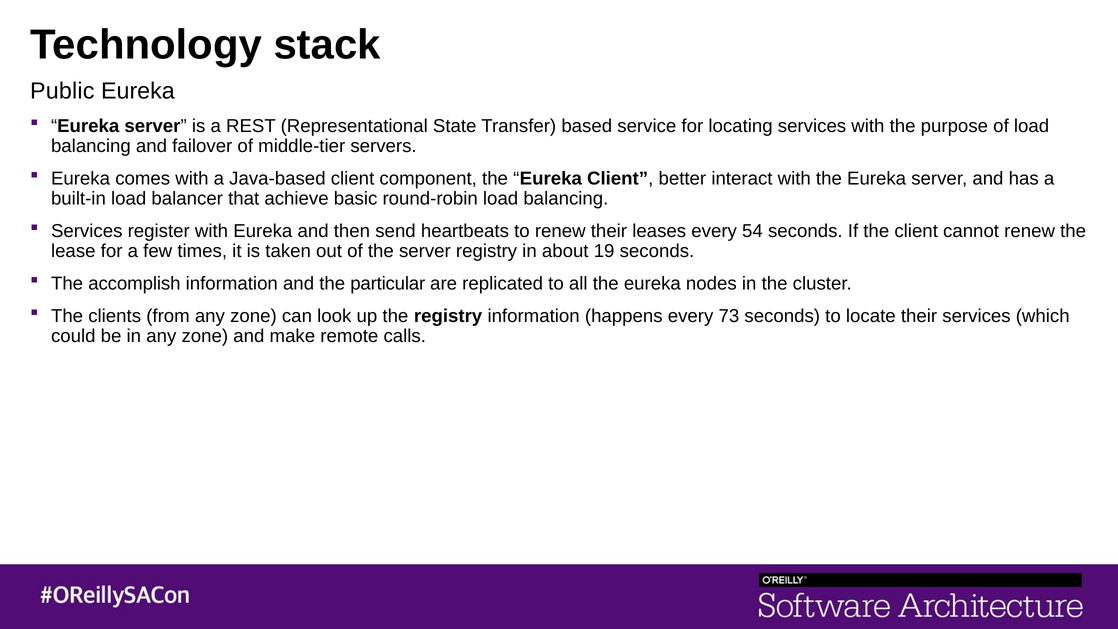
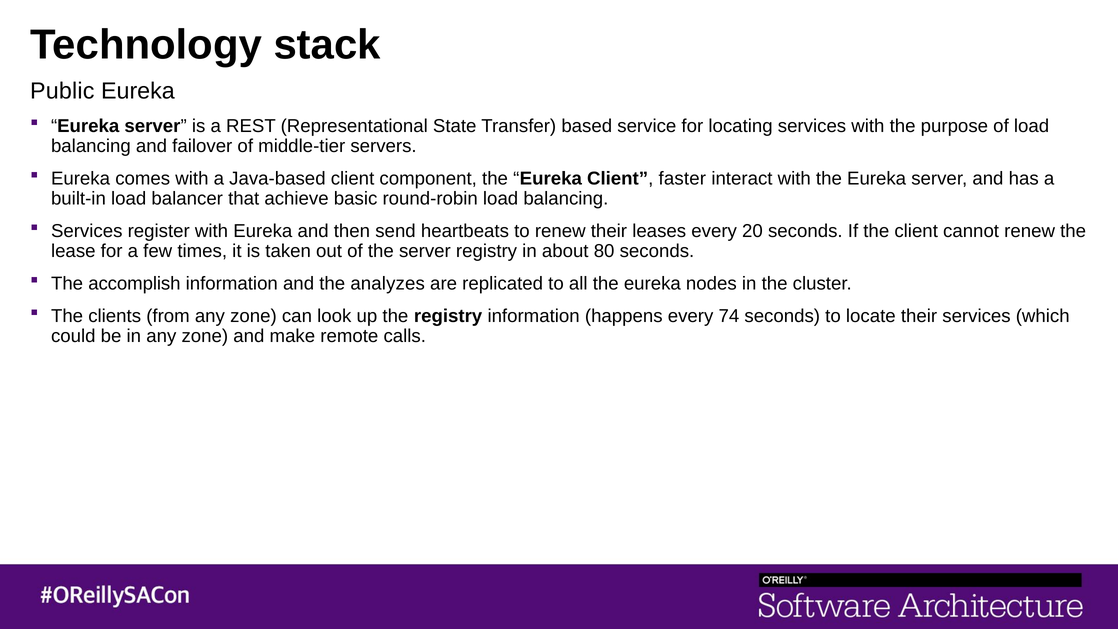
better: better -> faster
54: 54 -> 20
19: 19 -> 80
particular: particular -> analyzes
73: 73 -> 74
